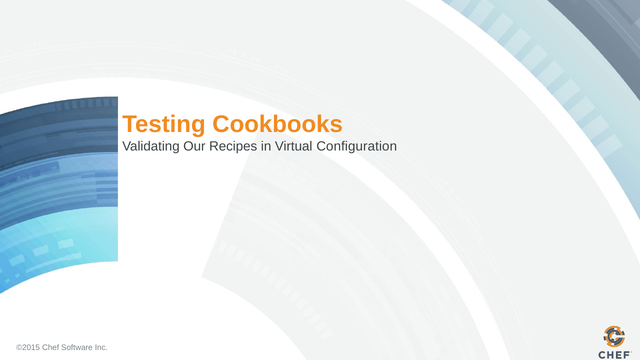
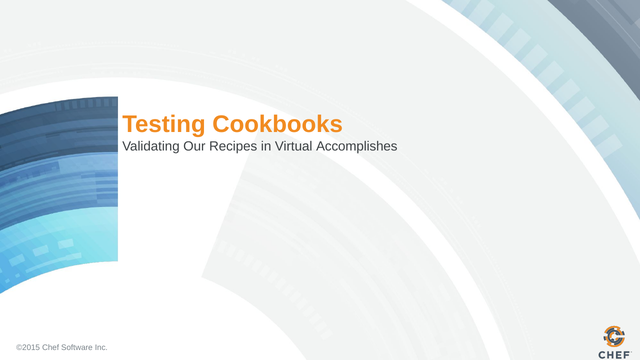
Configuration: Configuration -> Accomplishes
